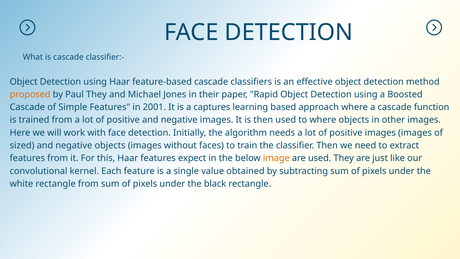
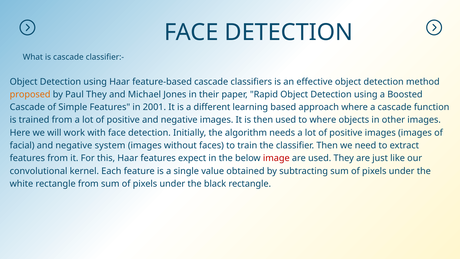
captures: captures -> different
sized: sized -> facial
negative objects: objects -> system
image colour: orange -> red
